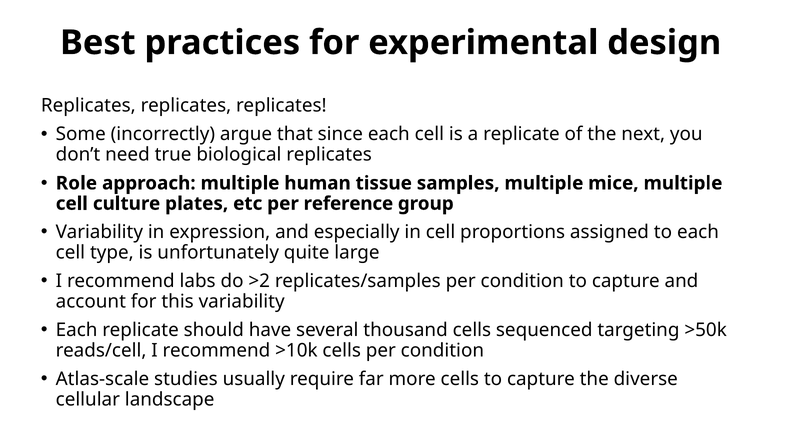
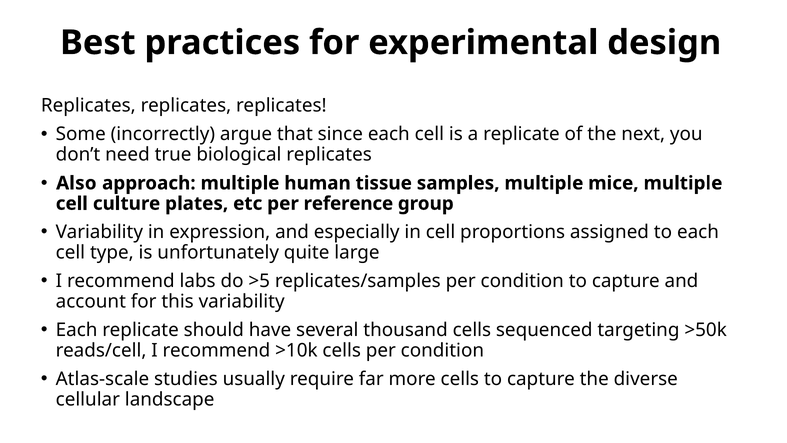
Role: Role -> Also
>2: >2 -> >5
